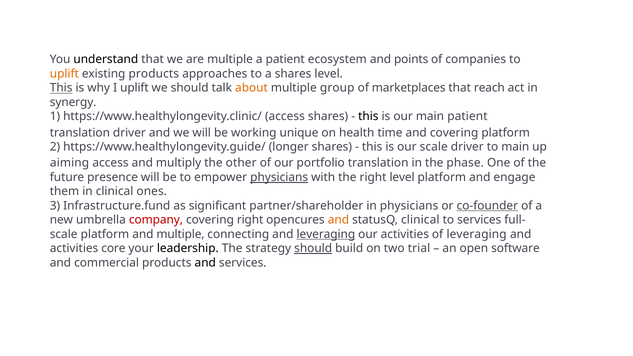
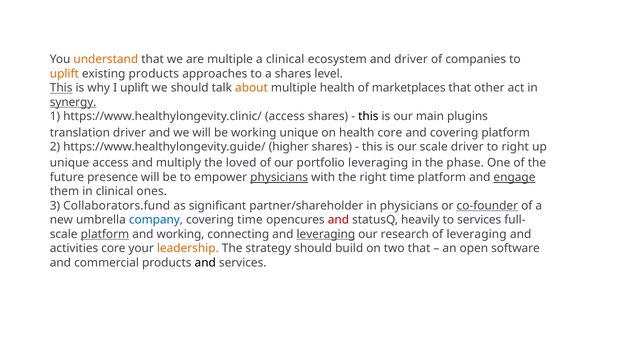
understand colour: black -> orange
a patient: patient -> clinical
and points: points -> driver
multiple group: group -> health
reach: reach -> other
synergy underline: none -> present
main patient: patient -> plugins
health time: time -> core
longer: longer -> higher
to main: main -> right
aiming at (70, 163): aiming -> unique
other: other -> loved
portfolio translation: translation -> leveraging
right level: level -> time
engage underline: none -> present
Infrastructure.fund: Infrastructure.fund -> Collaborators.fund
company colour: red -> blue
covering right: right -> time
and at (338, 220) colour: orange -> red
statusQ clinical: clinical -> heavily
platform at (105, 234) underline: none -> present
and multiple: multiple -> working
our activities: activities -> research
leadership colour: black -> orange
should at (313, 249) underline: present -> none
two trial: trial -> that
